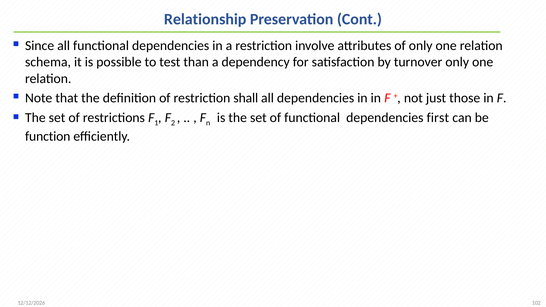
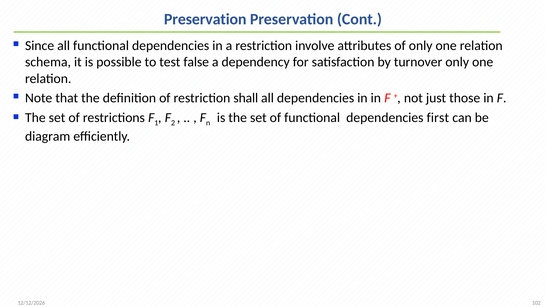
Relationship at (205, 19): Relationship -> Preservation
than: than -> false
function: function -> diagram
